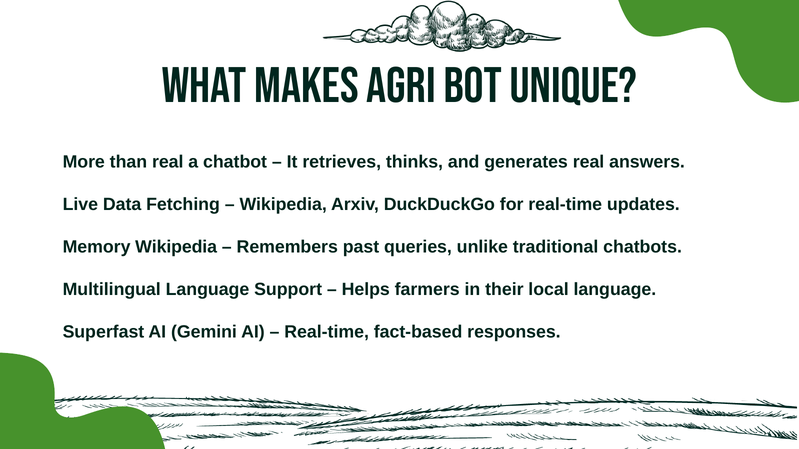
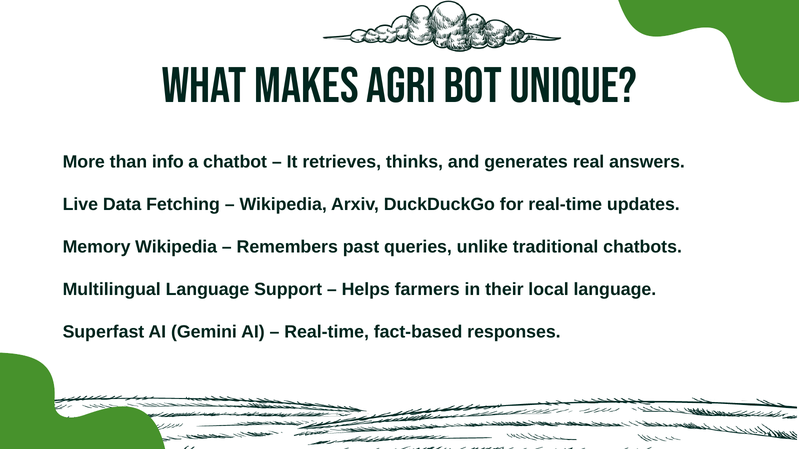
than real: real -> info
